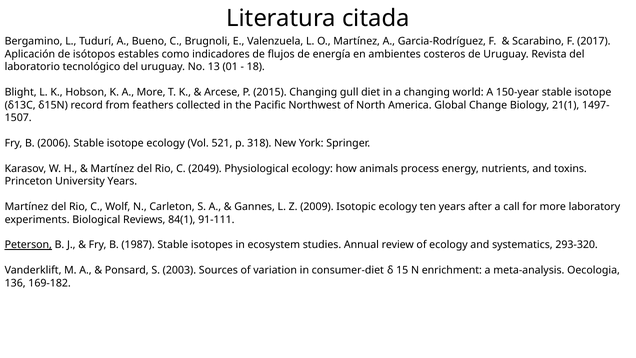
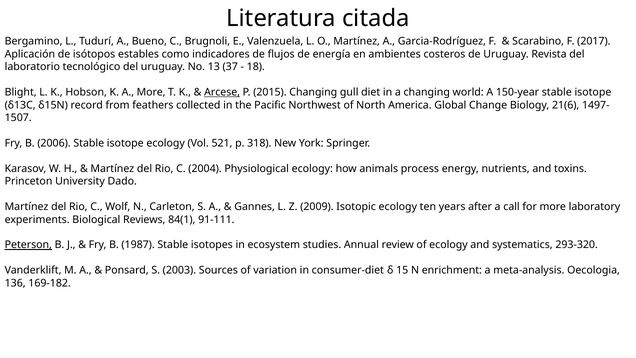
01: 01 -> 37
Arcese underline: none -> present
21(1: 21(1 -> 21(6
2049: 2049 -> 2004
University Years: Years -> Dado
